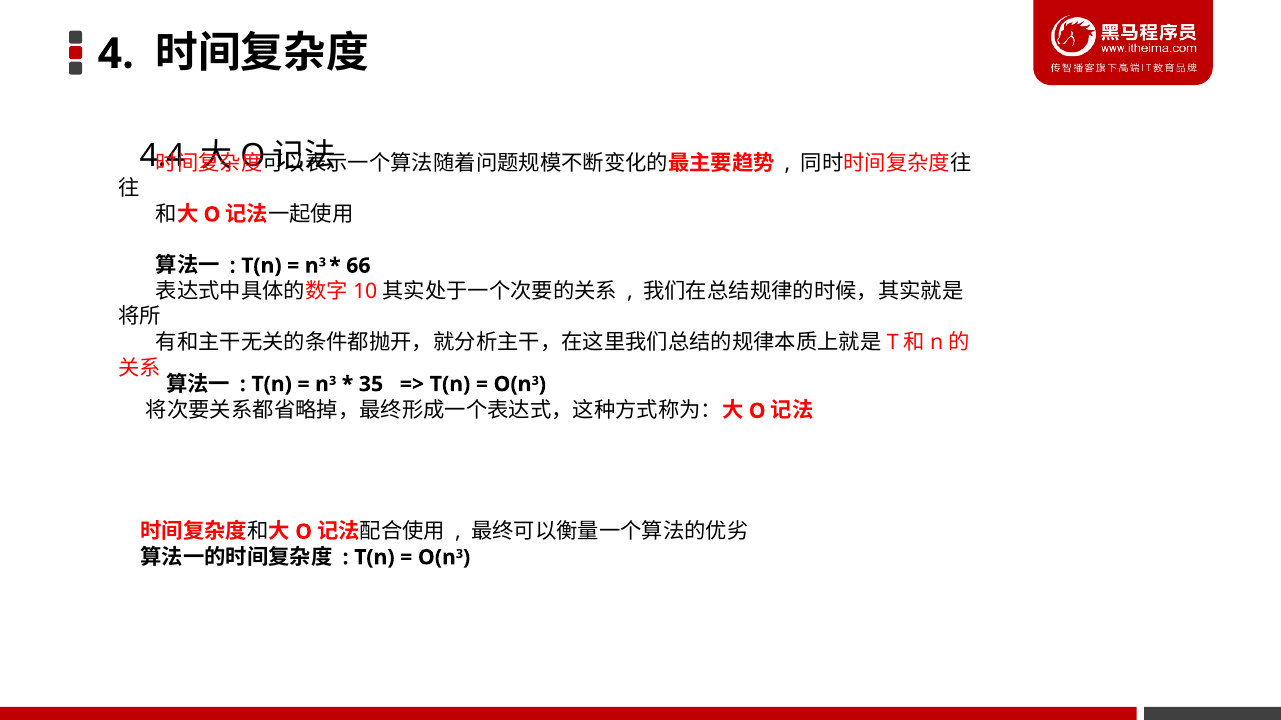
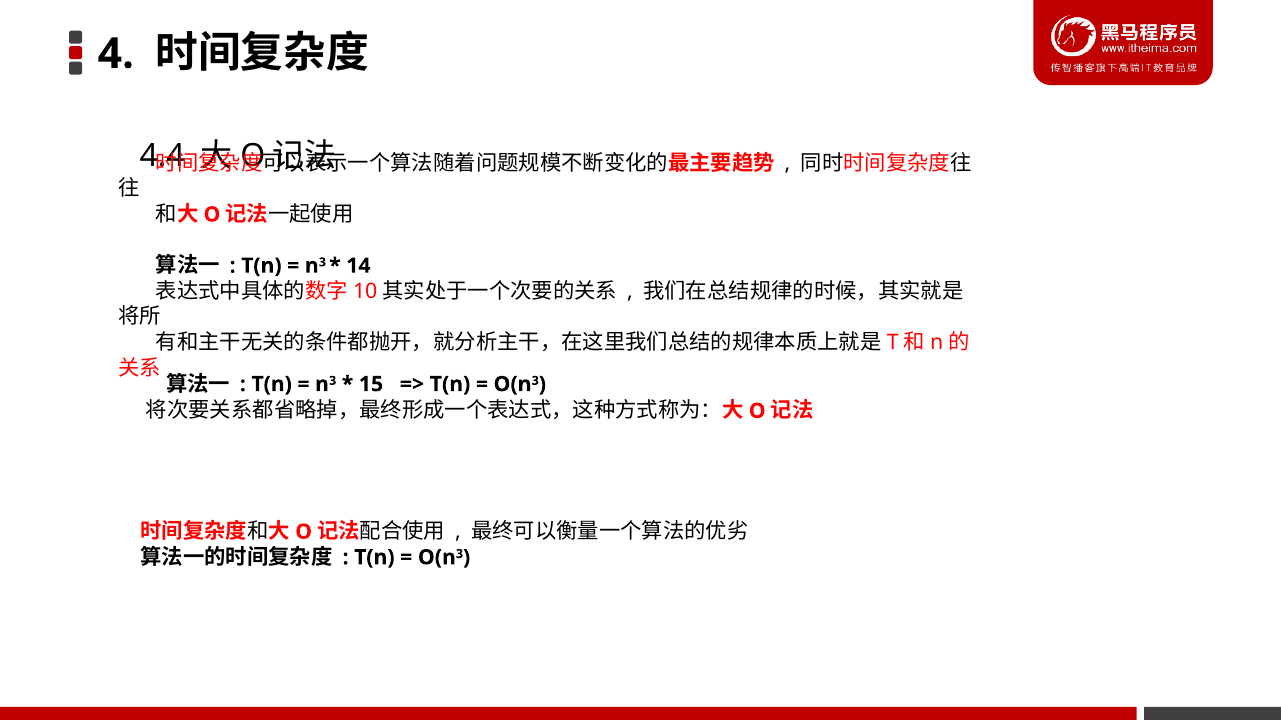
66: 66 -> 14
35: 35 -> 15
